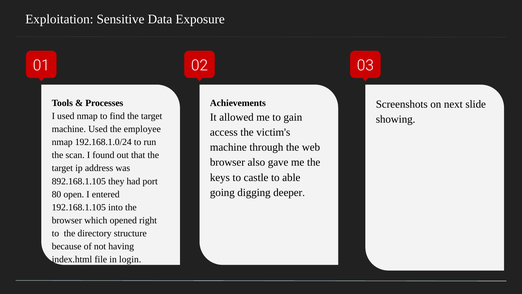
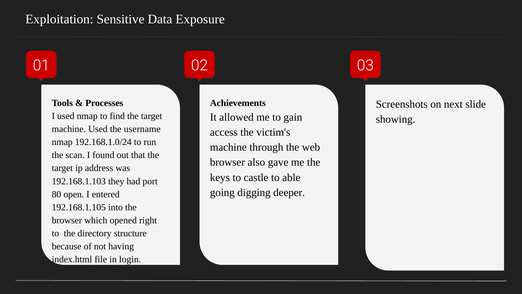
employee: employee -> username
892.168.1.105: 892.168.1.105 -> 192.168.1.103
